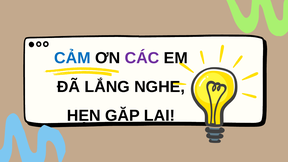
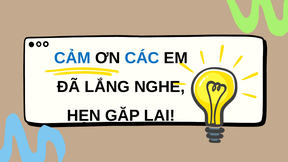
CÁC colour: purple -> blue
